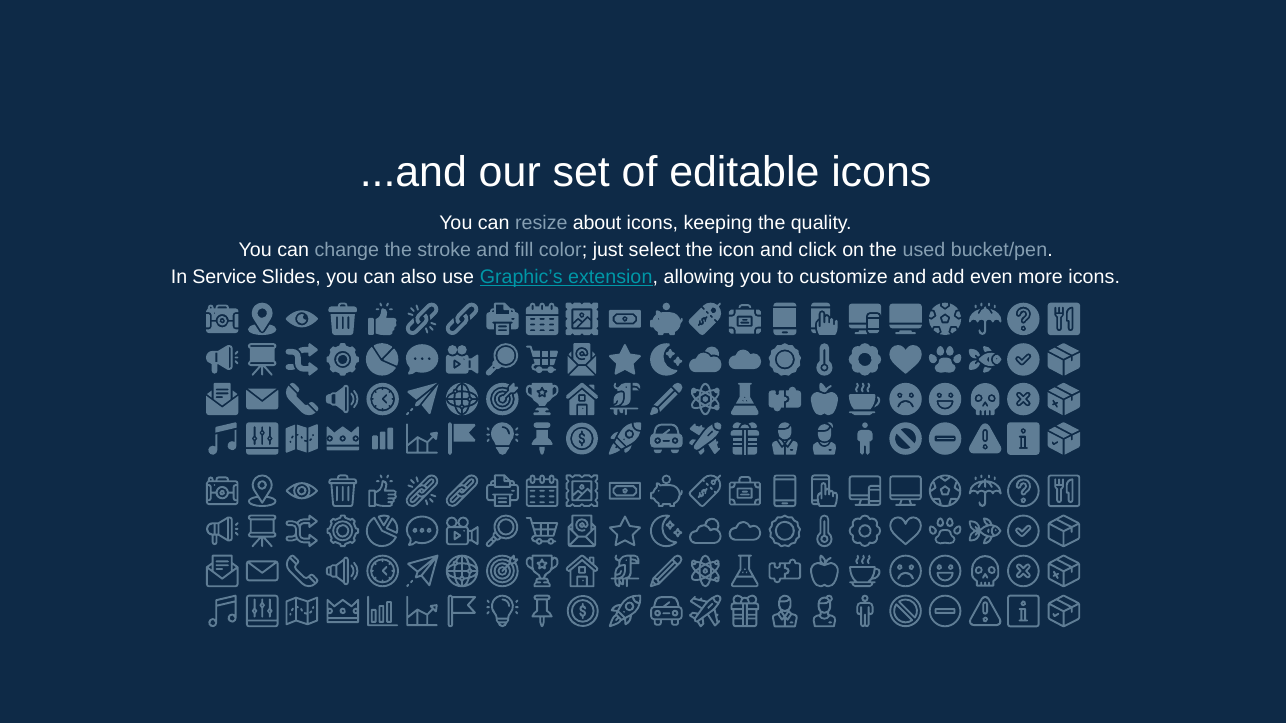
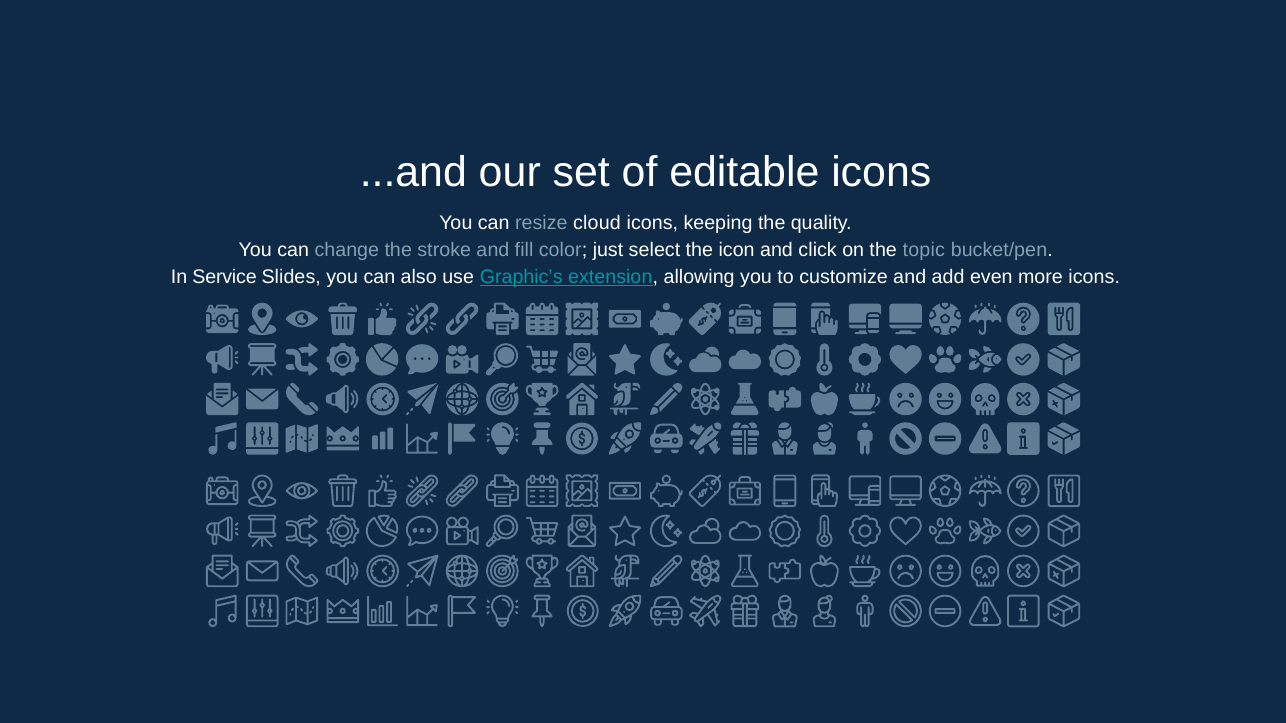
about: about -> cloud
used: used -> topic
